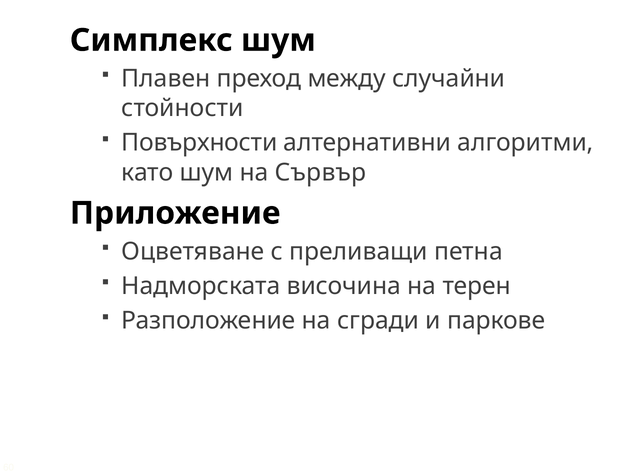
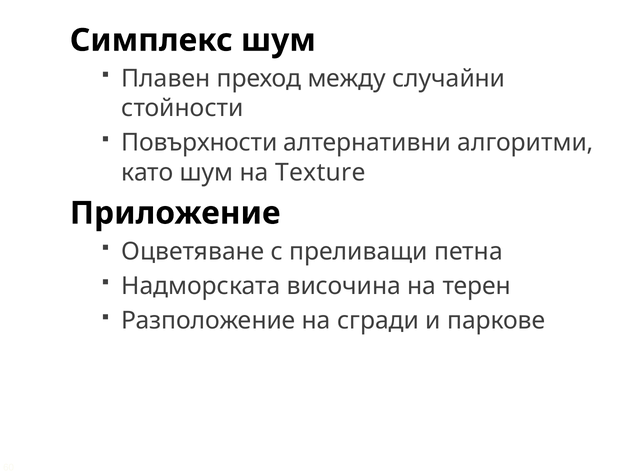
Сървър: Сървър -> Texture
